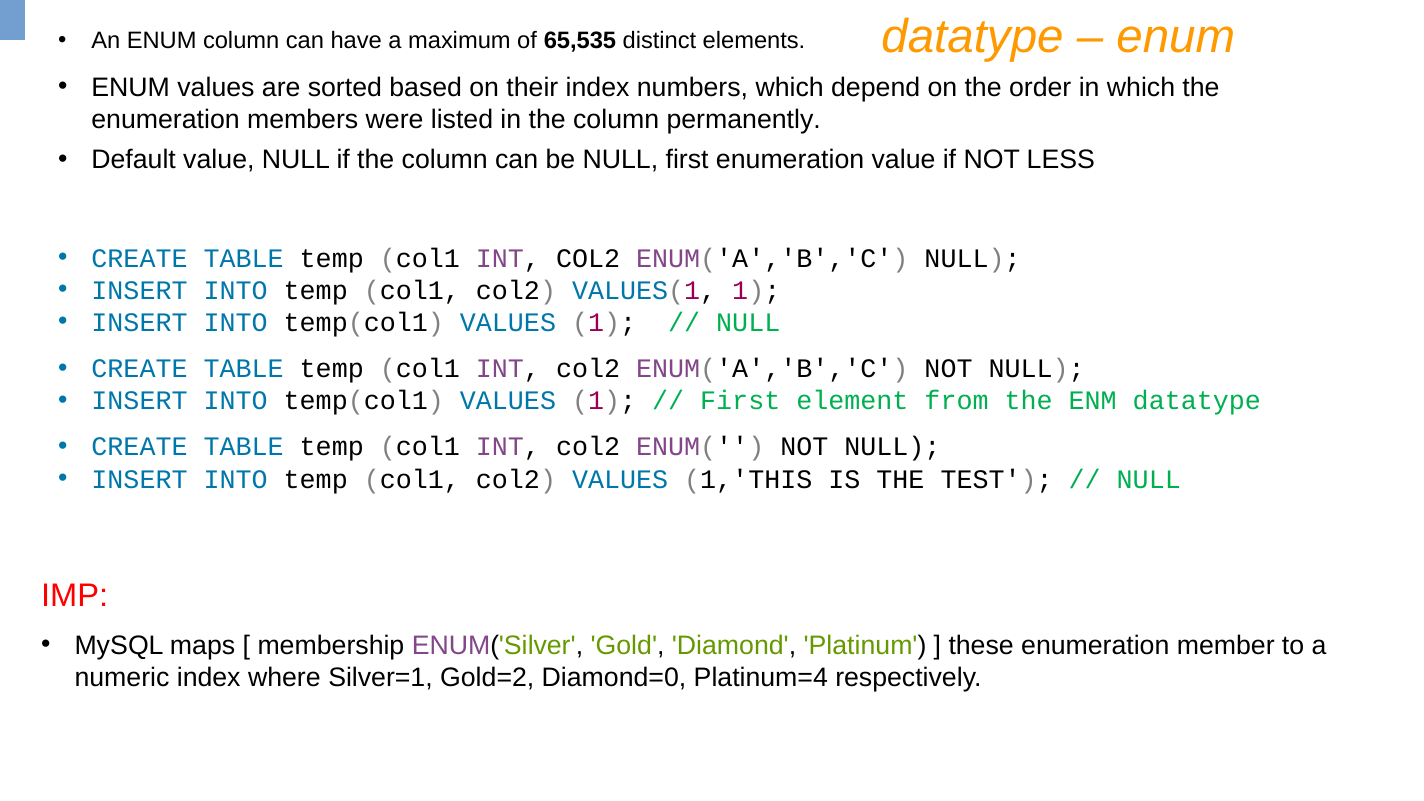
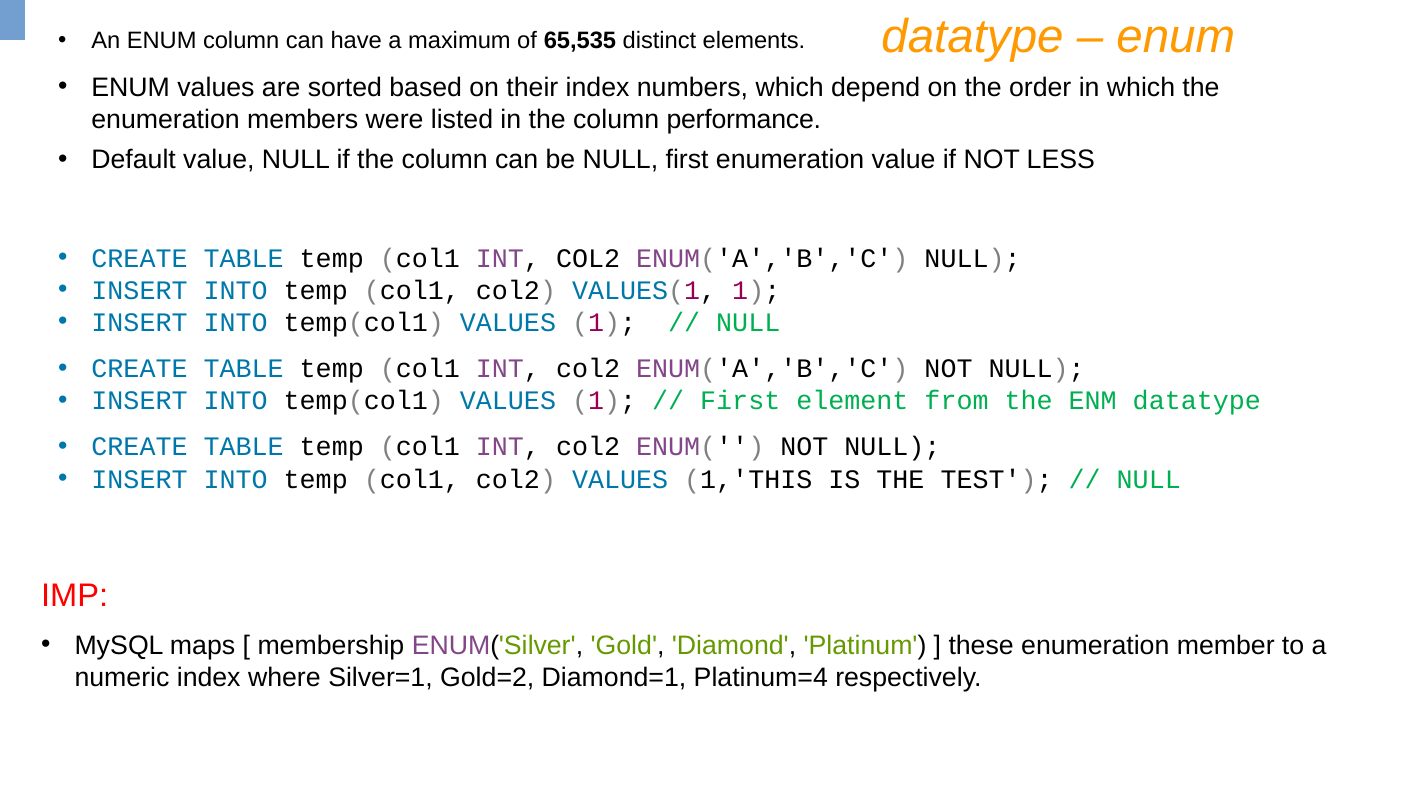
permanently: permanently -> performance
Diamond=0: Diamond=0 -> Diamond=1
